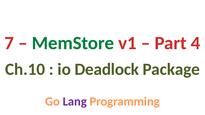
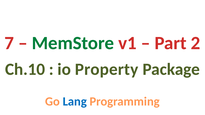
4: 4 -> 2
Deadlock: Deadlock -> Property
Lang colour: purple -> blue
